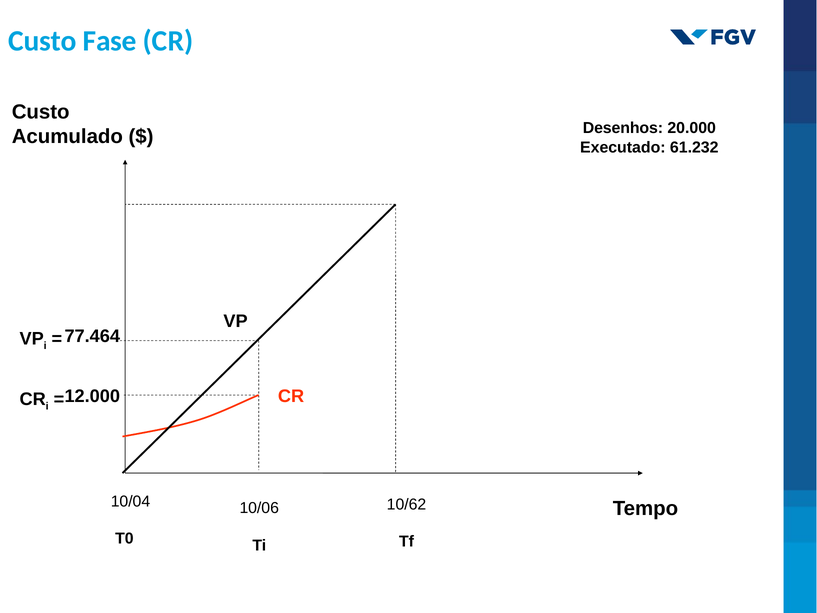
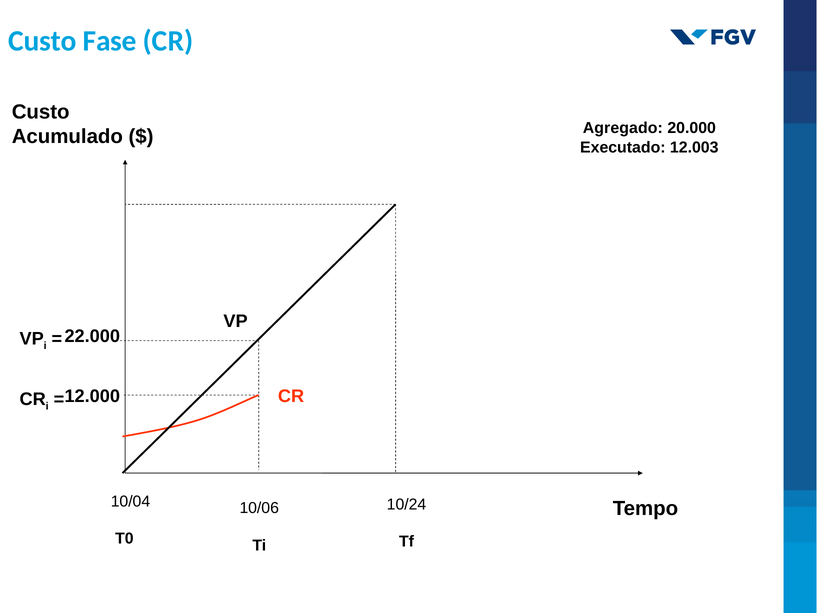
Desenhos: Desenhos -> Agregado
61.232: 61.232 -> 12.003
77.464: 77.464 -> 22.000
10/62: 10/62 -> 10/24
